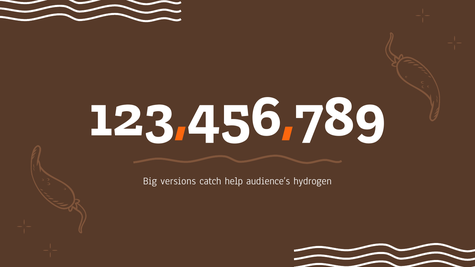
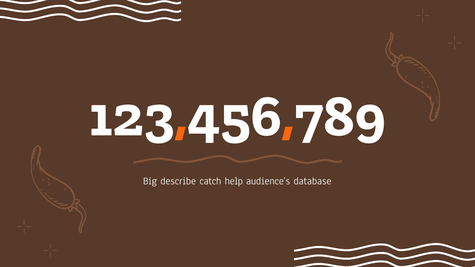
versions: versions -> describe
hydrogen: hydrogen -> database
